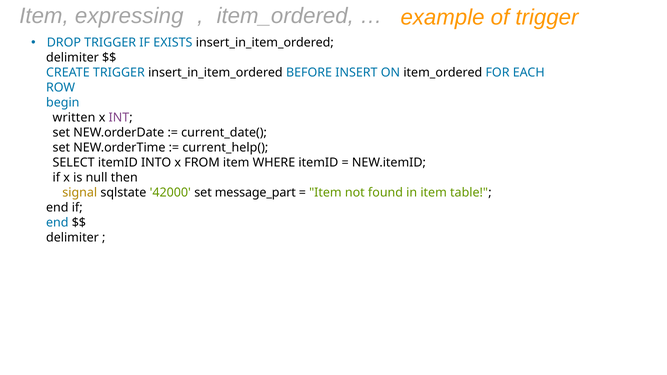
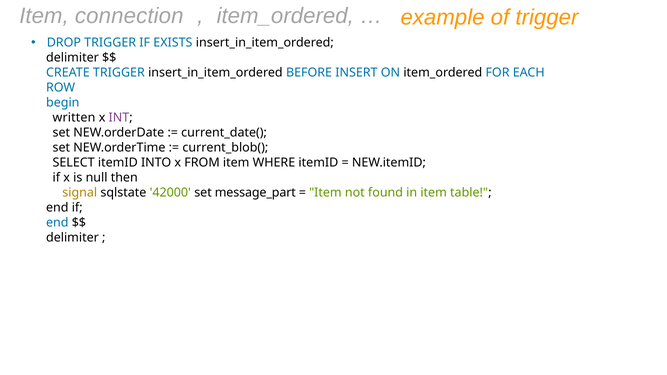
expressing: expressing -> connection
current_help(: current_help( -> current_blob(
